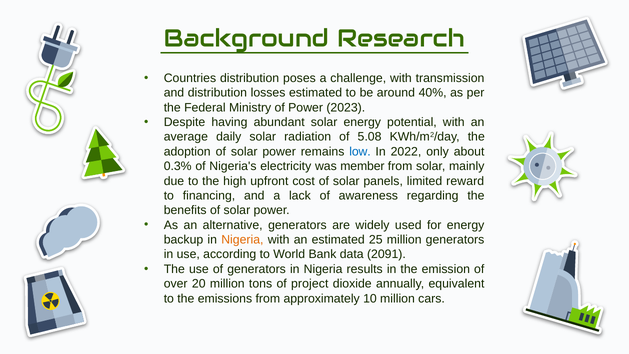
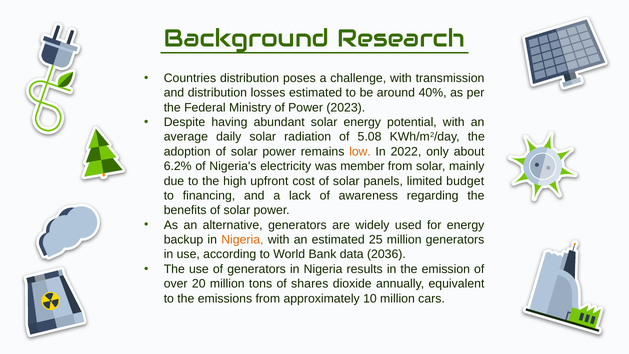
low colour: blue -> orange
0.3%: 0.3% -> 6.2%
reward: reward -> budget
2091: 2091 -> 2036
project: project -> shares
